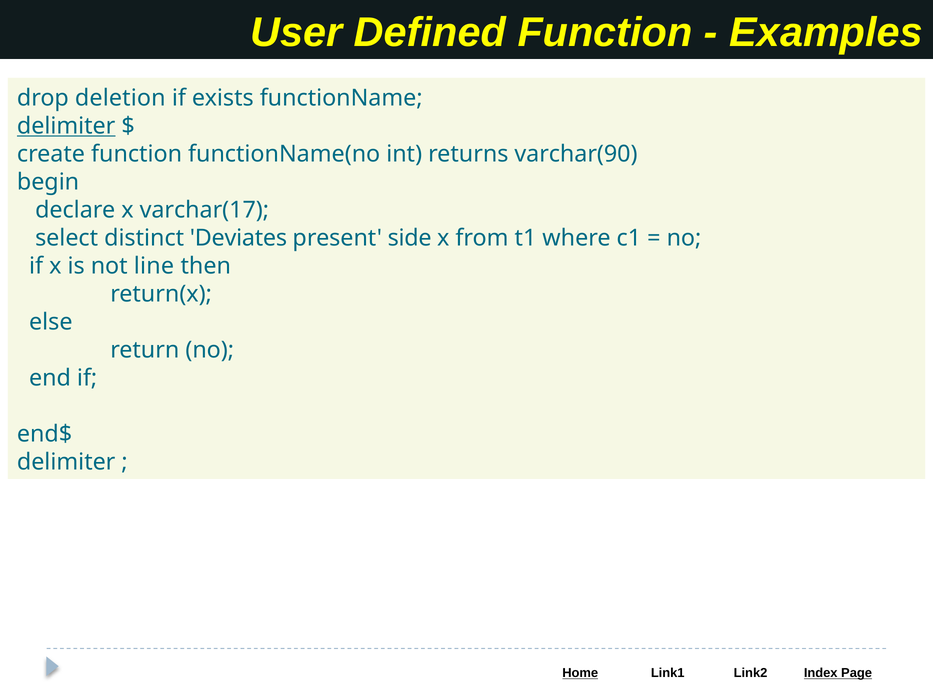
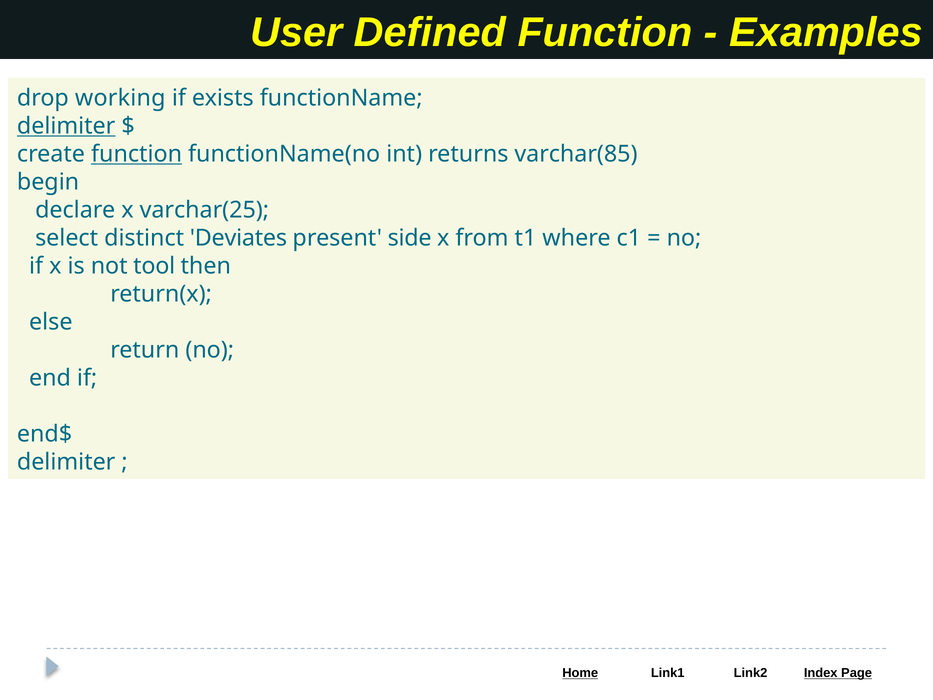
deletion: deletion -> working
function at (137, 154) underline: none -> present
varchar(90: varchar(90 -> varchar(85
varchar(17: varchar(17 -> varchar(25
line: line -> tool
